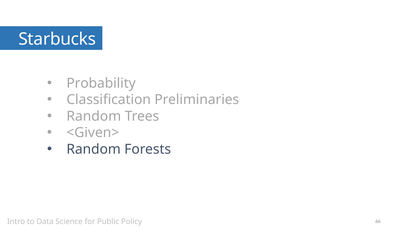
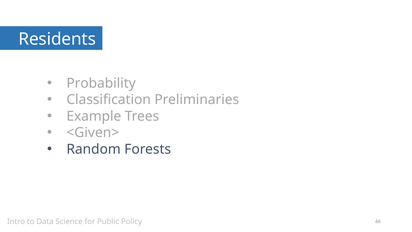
Starbucks: Starbucks -> Residents
Random at (94, 116): Random -> Example
